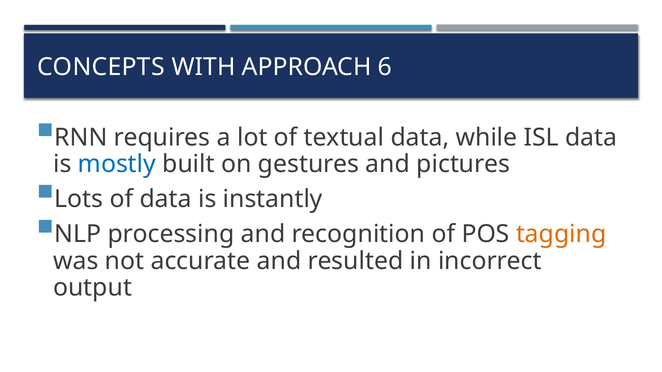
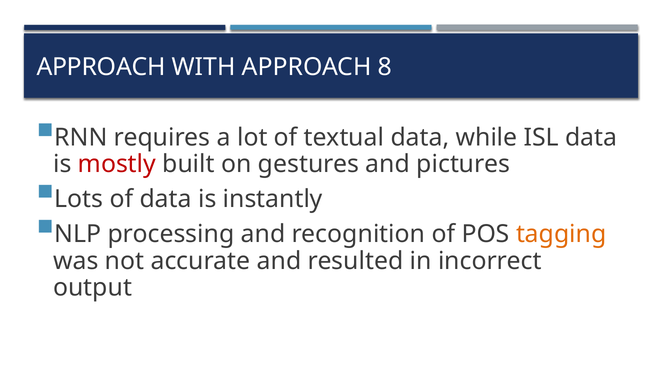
CONCEPTS at (101, 67): CONCEPTS -> APPROACH
6: 6 -> 8
mostly colour: blue -> red
